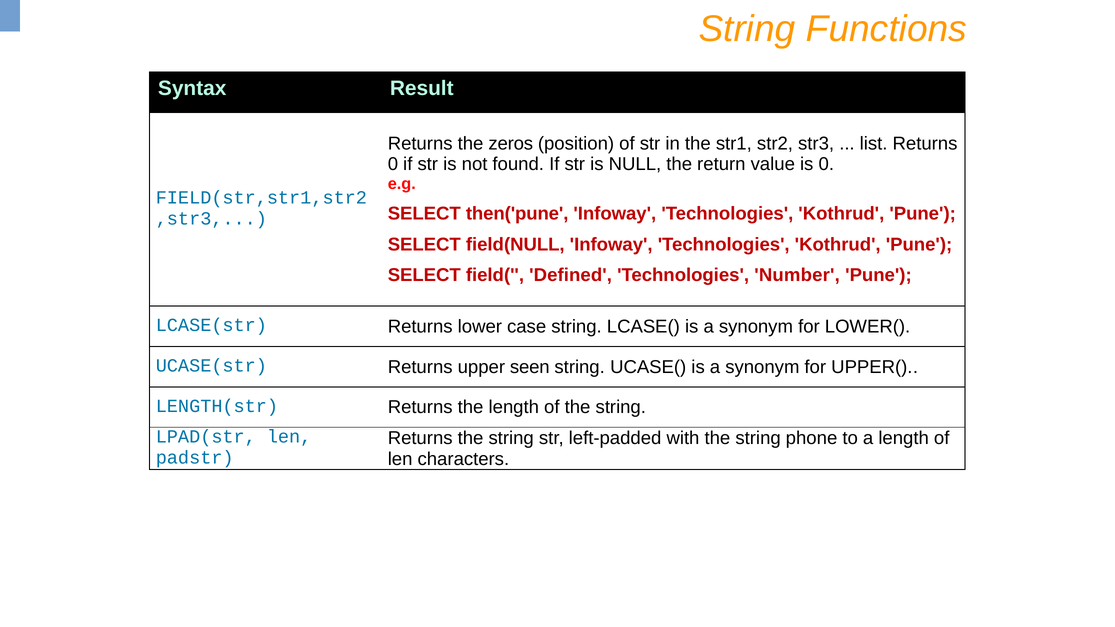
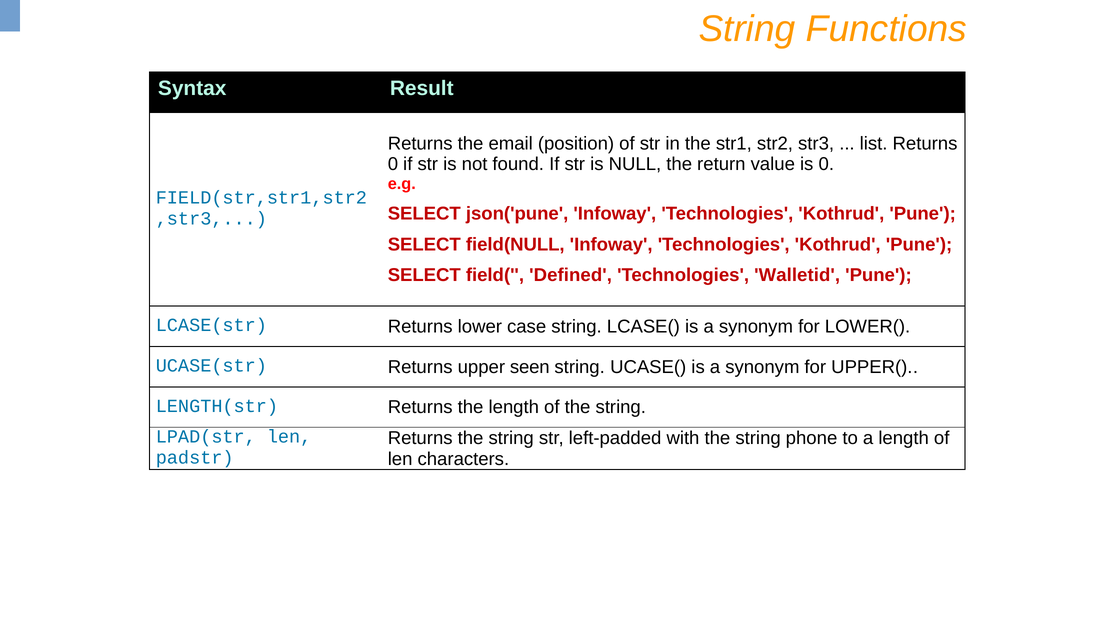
zeros: zeros -> email
then('pune: then('pune -> json('pune
Number: Number -> Walletid
